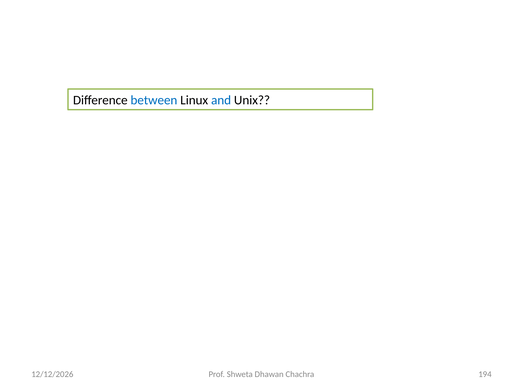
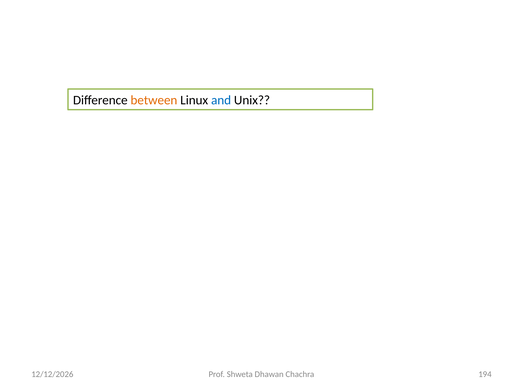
between colour: blue -> orange
